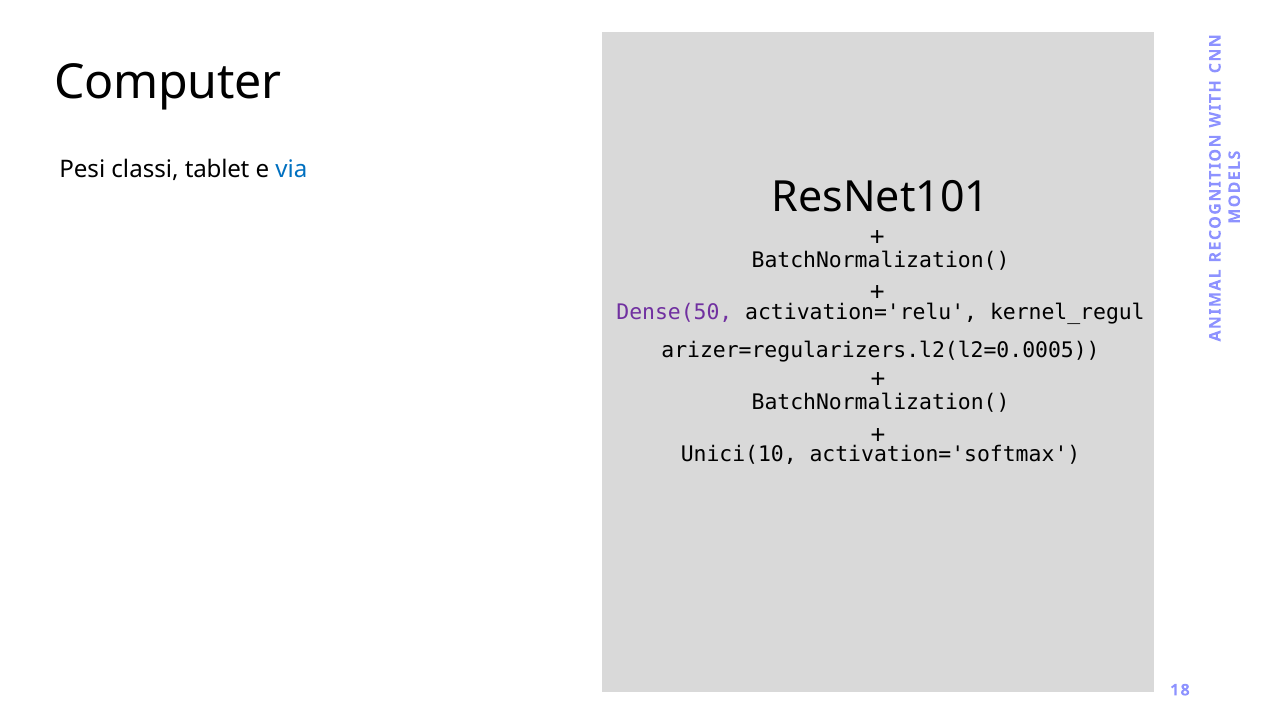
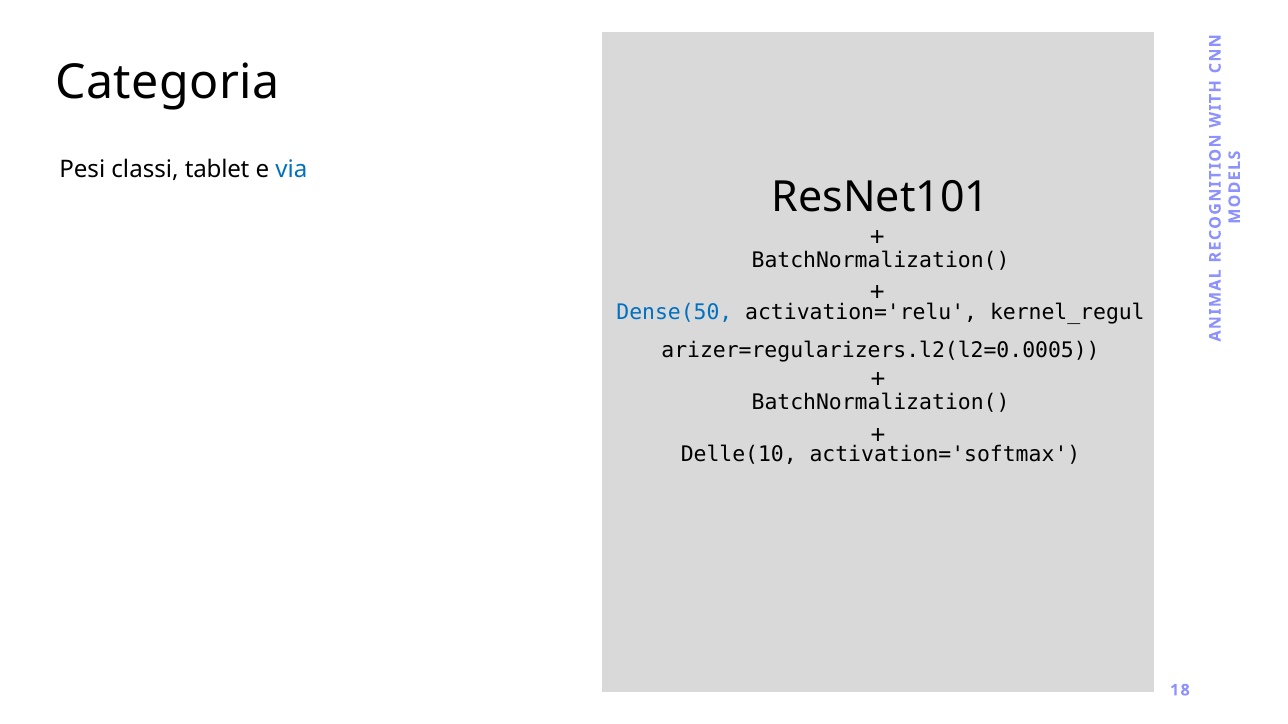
Computer: Computer -> Categoria
Dense(50 colour: purple -> blue
Unici(10: Unici(10 -> Delle(10
